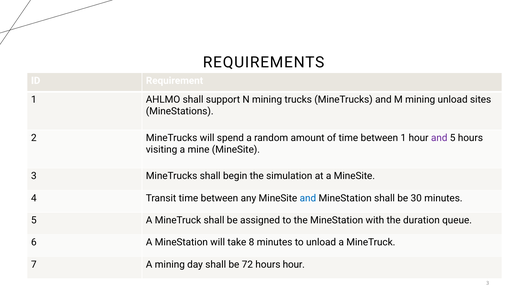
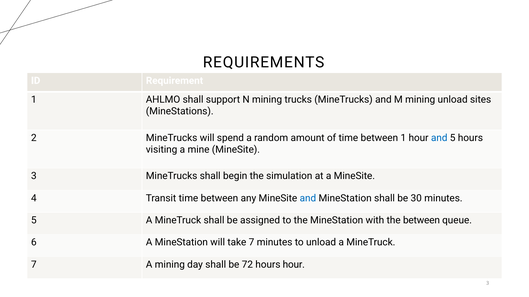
and at (439, 138) colour: purple -> blue
the duration: duration -> between
take 8: 8 -> 7
